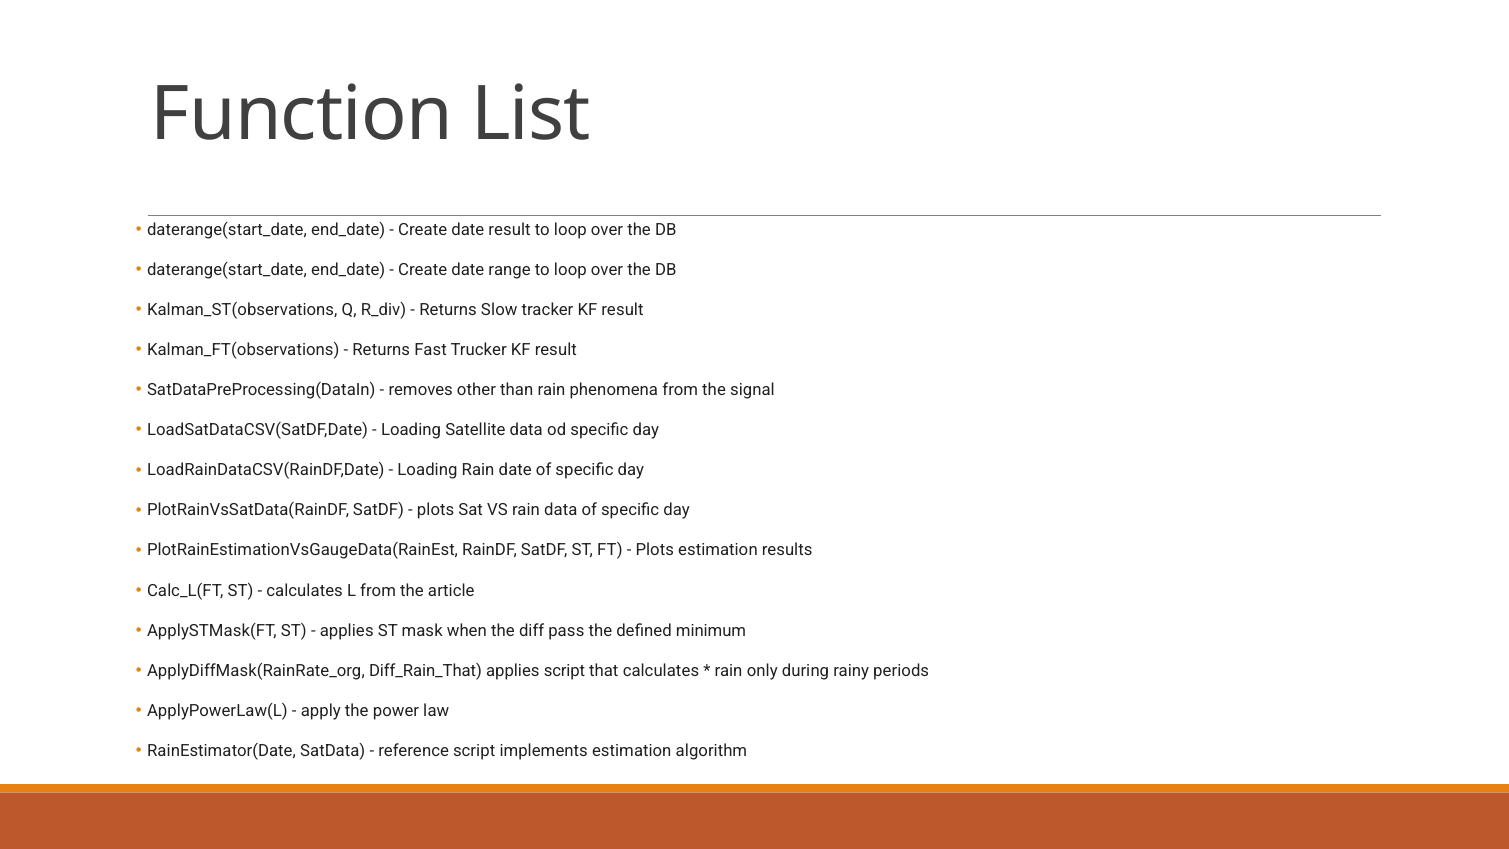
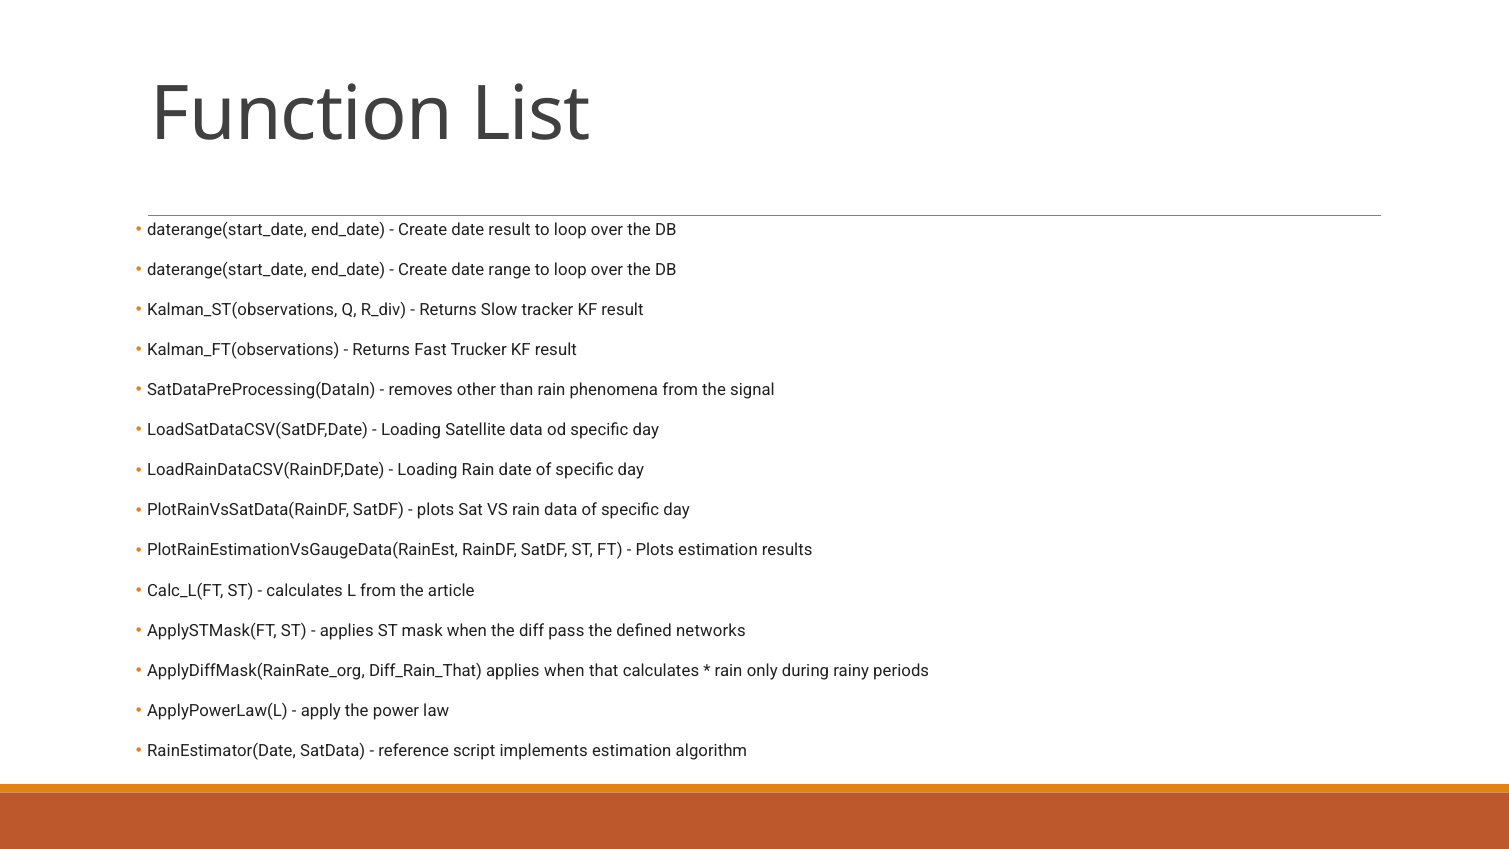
minimum: minimum -> networks
applies script: script -> when
